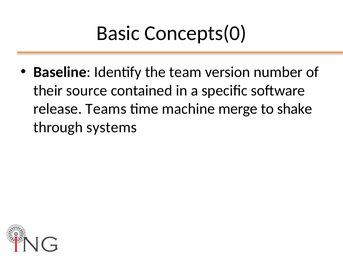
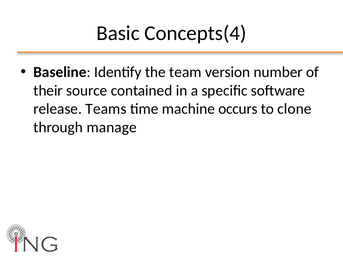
Concepts(0: Concepts(0 -> Concepts(4
merge: merge -> occurs
shake: shake -> clone
systems: systems -> manage
